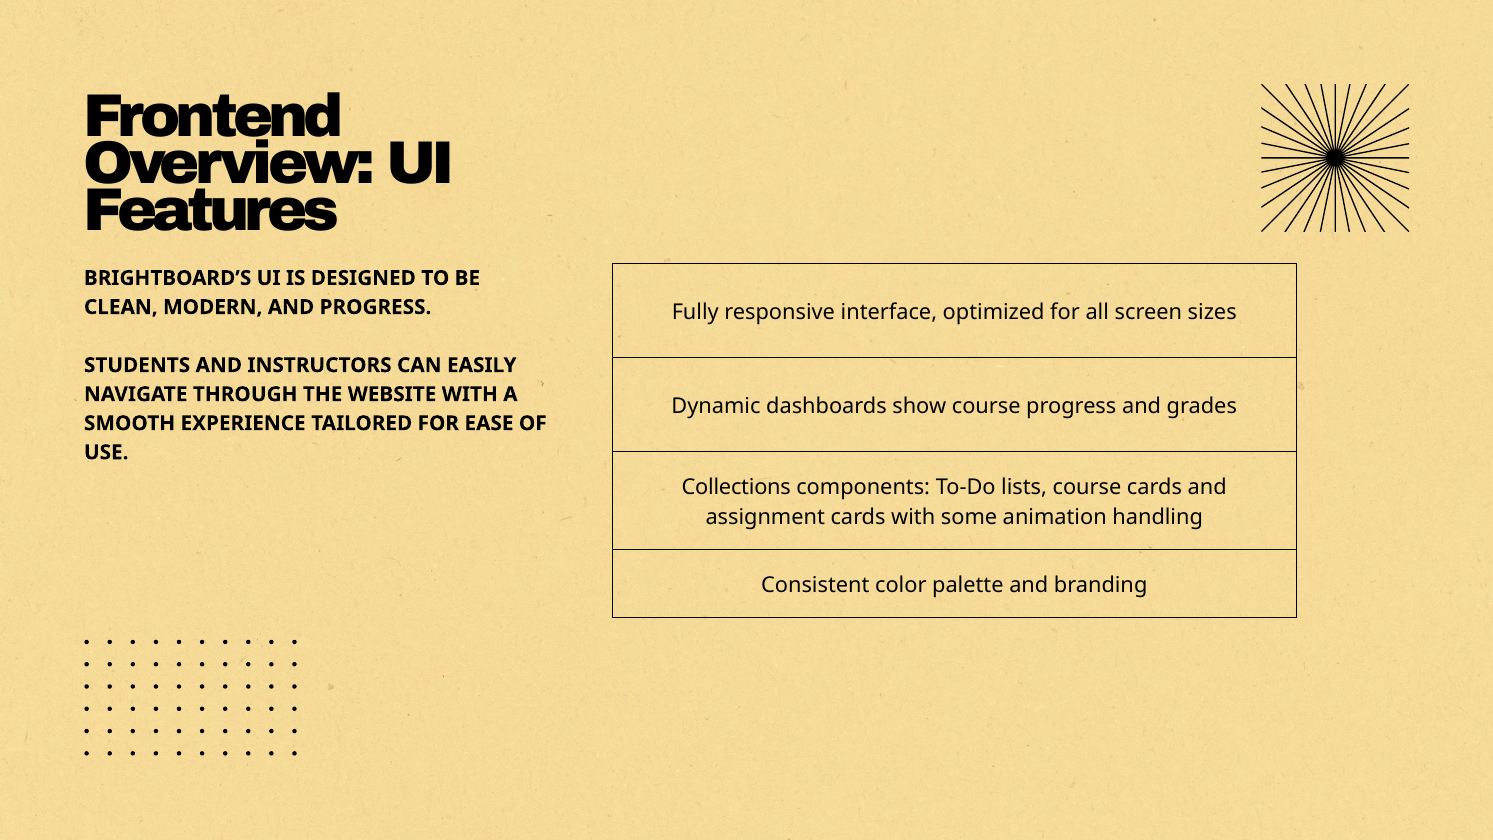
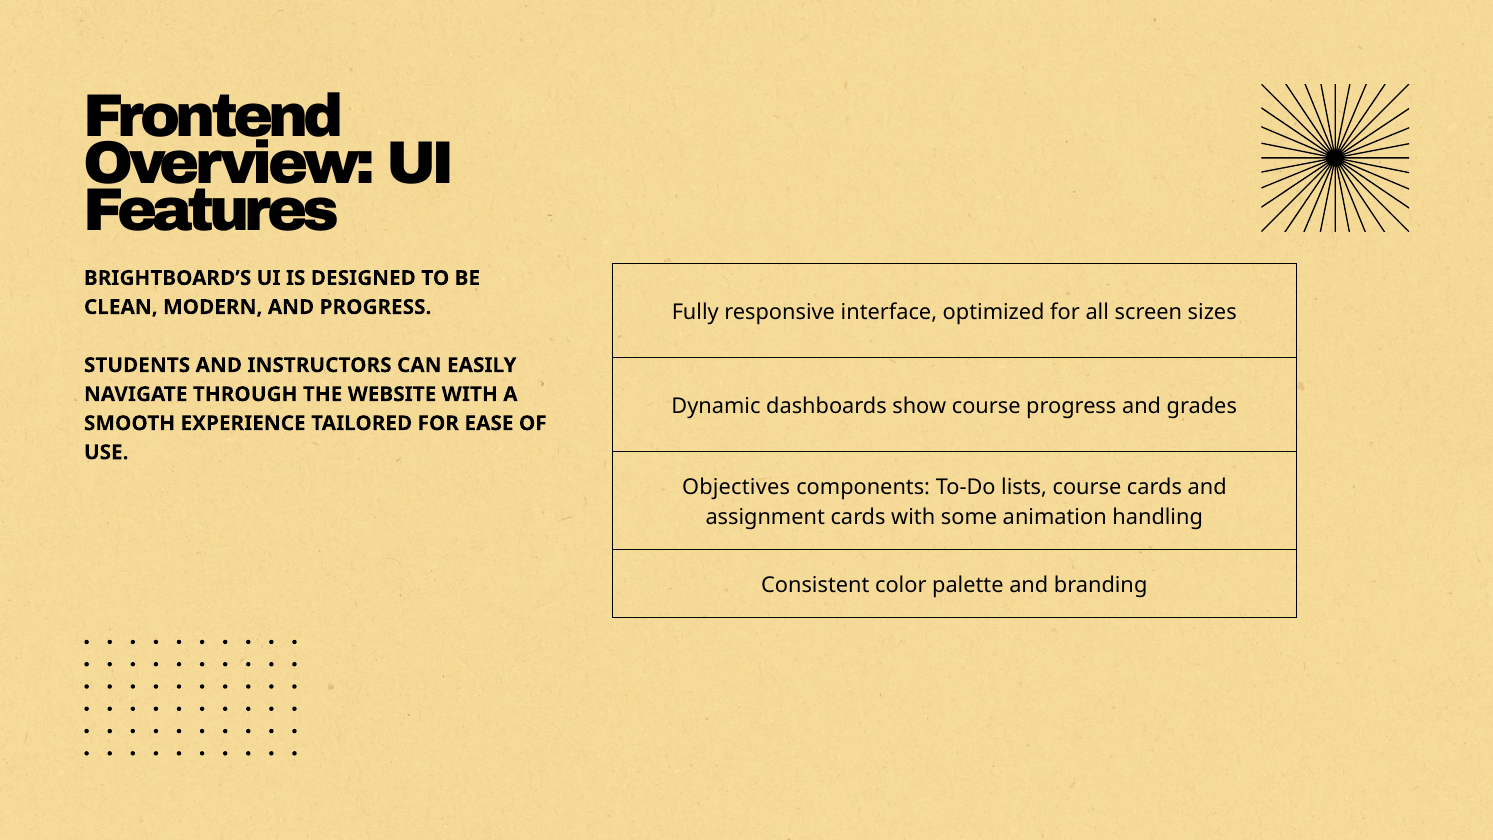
Collections: Collections -> Objectives
